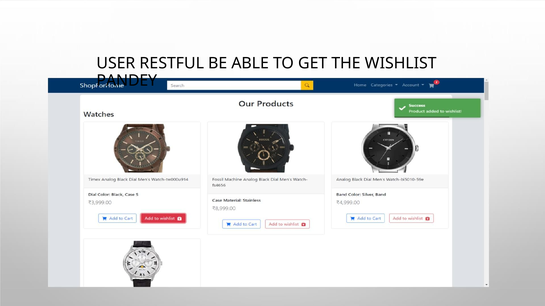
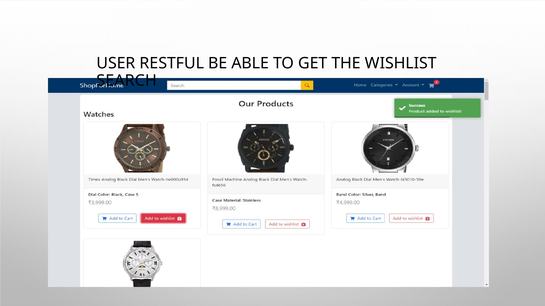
PANDEY: PANDEY -> SEARCH
